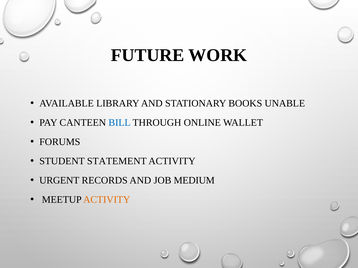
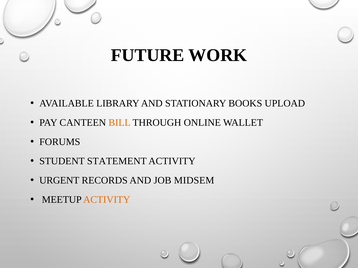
UNABLE: UNABLE -> UPLOAD
BILL colour: blue -> orange
MEDIUM: MEDIUM -> MIDSEM
